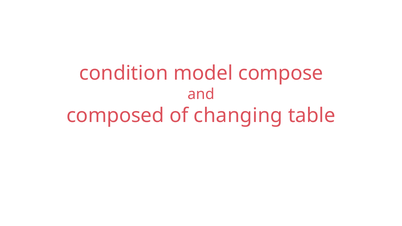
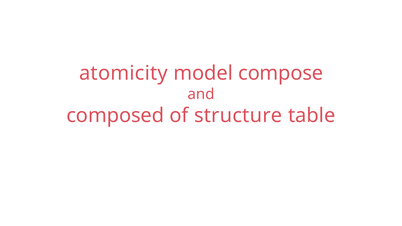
condition: condition -> atomicity
changing: changing -> structure
